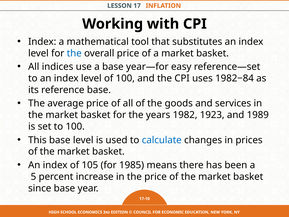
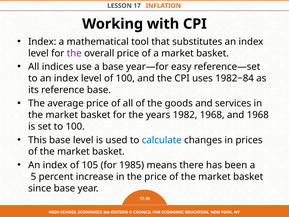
the at (74, 53) colour: blue -> purple
1982 1923: 1923 -> 1968
and 1989: 1989 -> 1968
